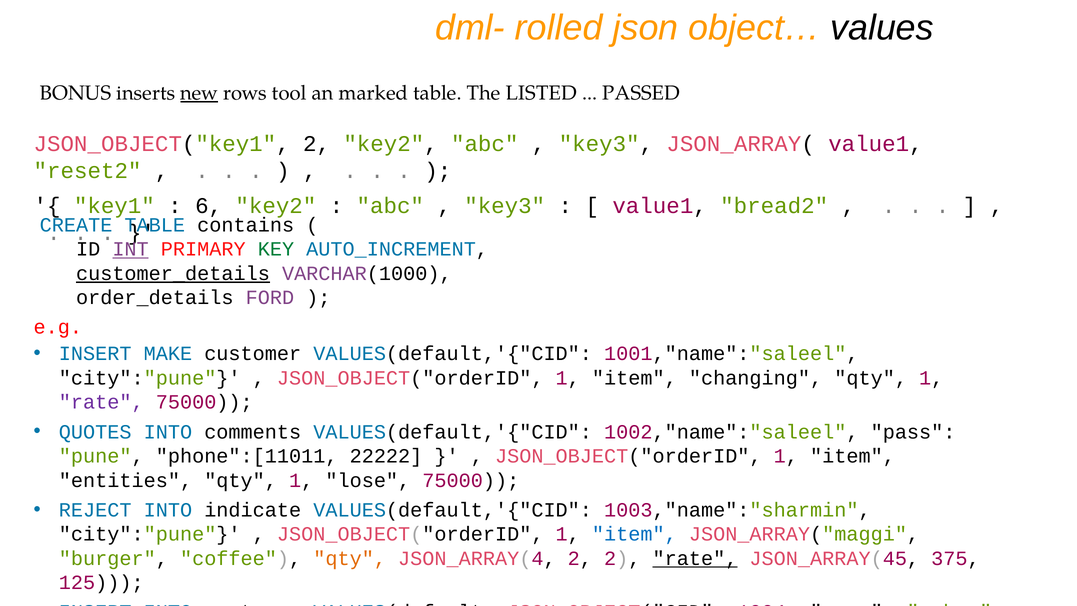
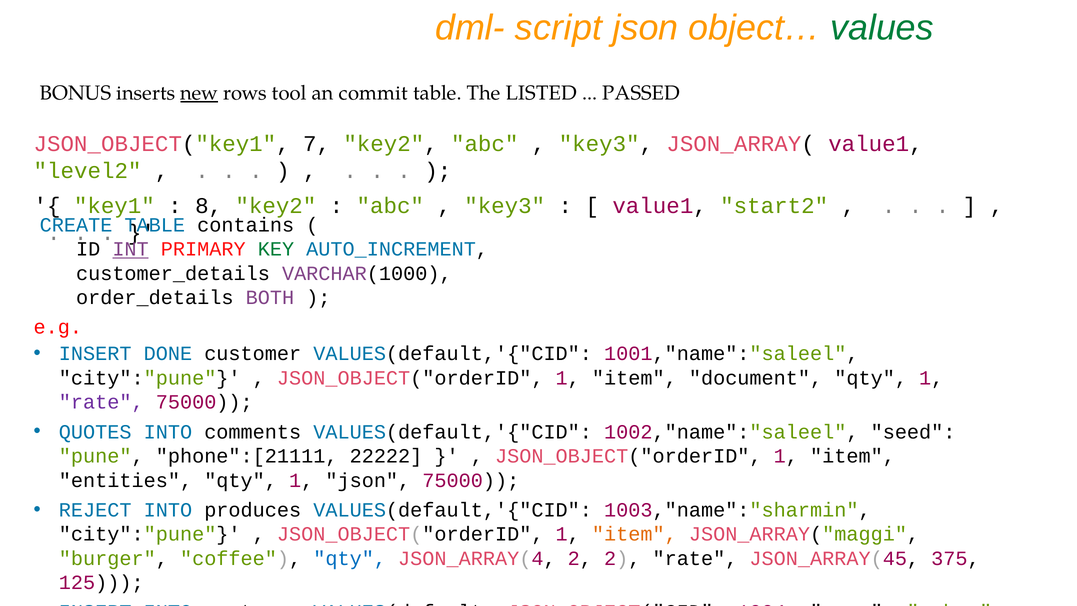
rolled: rolled -> script
values colour: black -> green
marked: marked -> commit
JSON_OBJECT("key1 2: 2 -> 7
reset2: reset2 -> level2
6: 6 -> 8
bread2: bread2 -> start2
customer_details underline: present -> none
FORD: FORD -> BOTH
MAKE: MAKE -> DONE
changing: changing -> document
pass: pass -> seed
phone":[11011: phone":[11011 -> phone":[21111
1 lose: lose -> json
indicate: indicate -> produces
item at (634, 534) colour: blue -> orange
qty at (350, 558) colour: orange -> blue
rate at (695, 558) underline: present -> none
